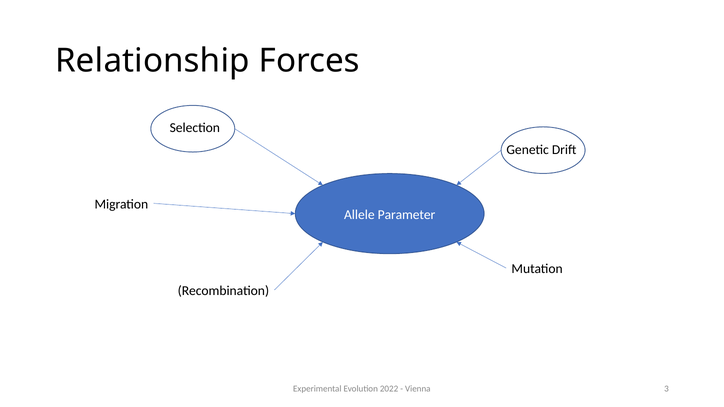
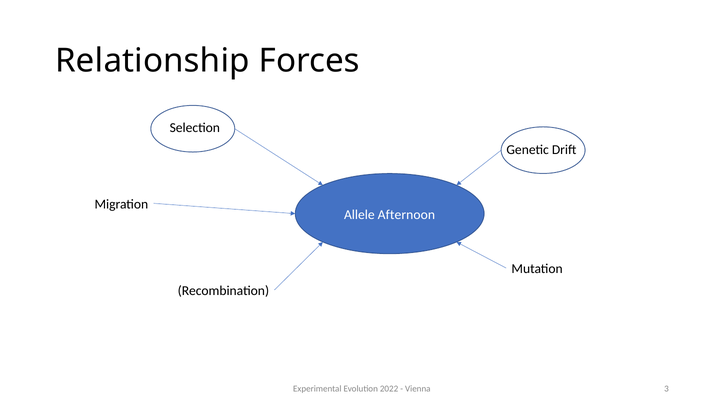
Parameter: Parameter -> Afternoon
